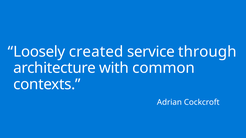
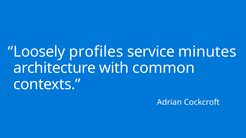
created: created -> profiles
through: through -> minutes
